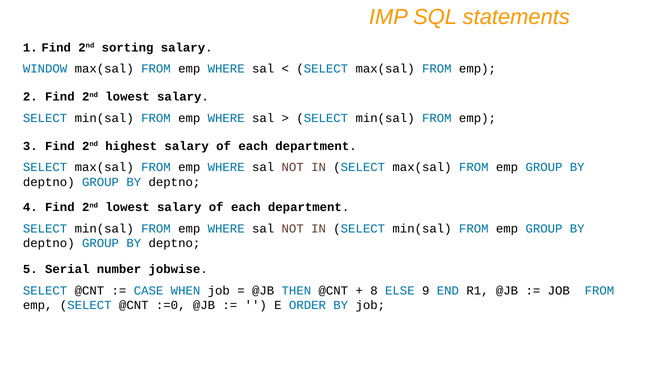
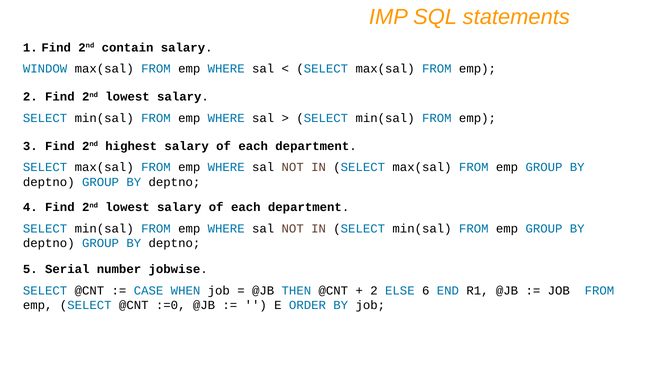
sorting: sorting -> contain
8 at (374, 291): 8 -> 2
9: 9 -> 6
